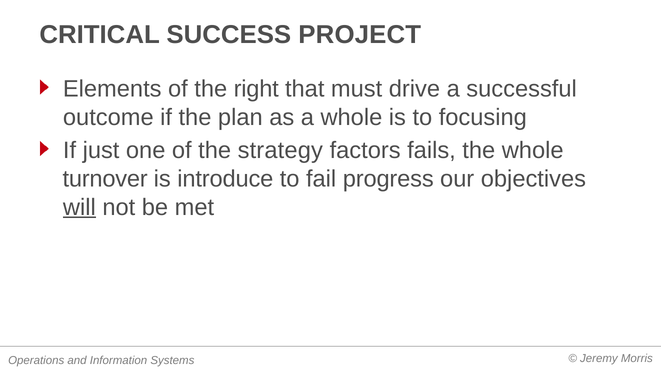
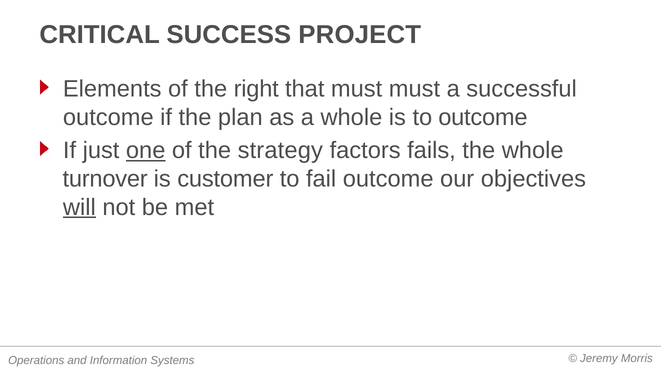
must drive: drive -> must
to focusing: focusing -> outcome
one underline: none -> present
introduce: introduce -> customer
fail progress: progress -> outcome
